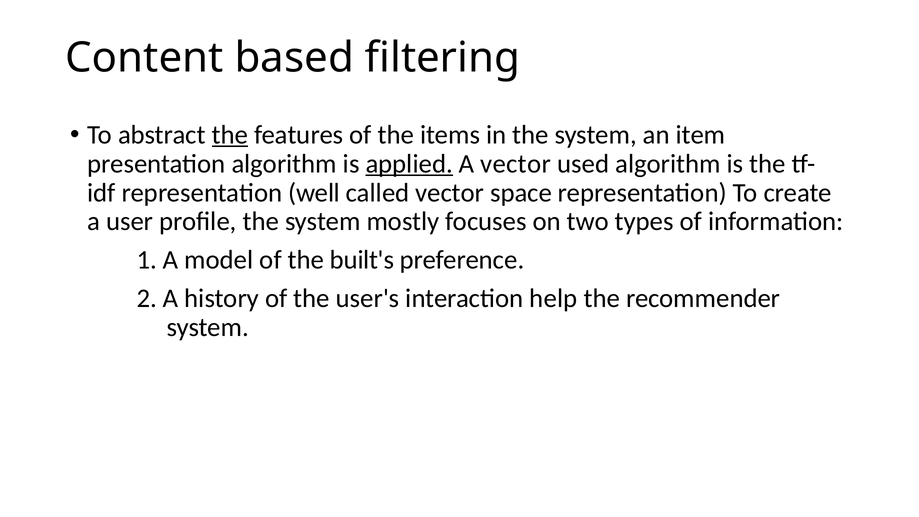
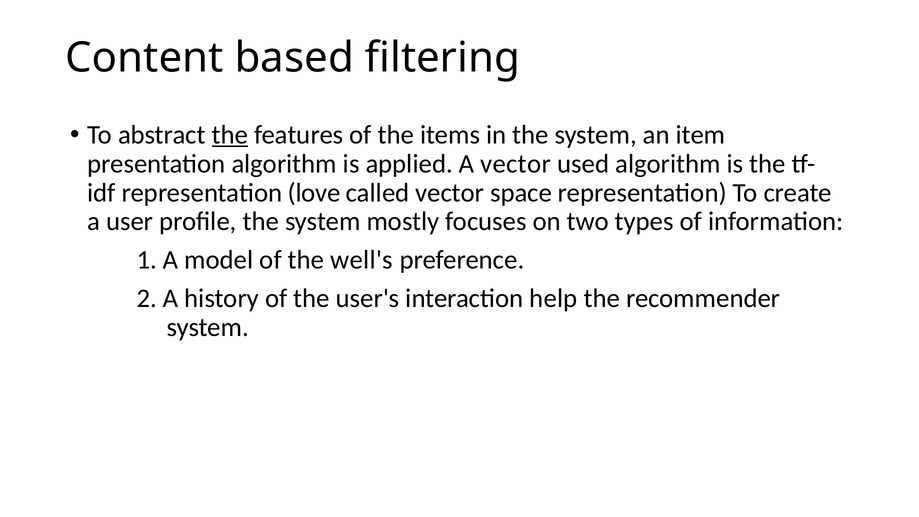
applied underline: present -> none
well: well -> love
built's: built's -> well's
